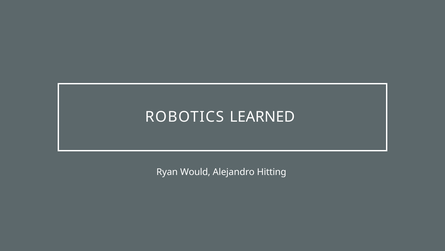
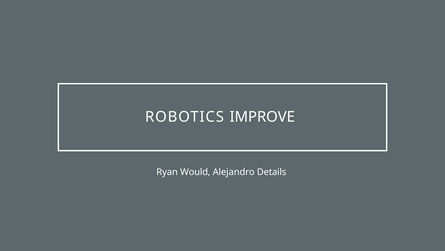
LEARNED: LEARNED -> IMPROVE
Hitting: Hitting -> Details
